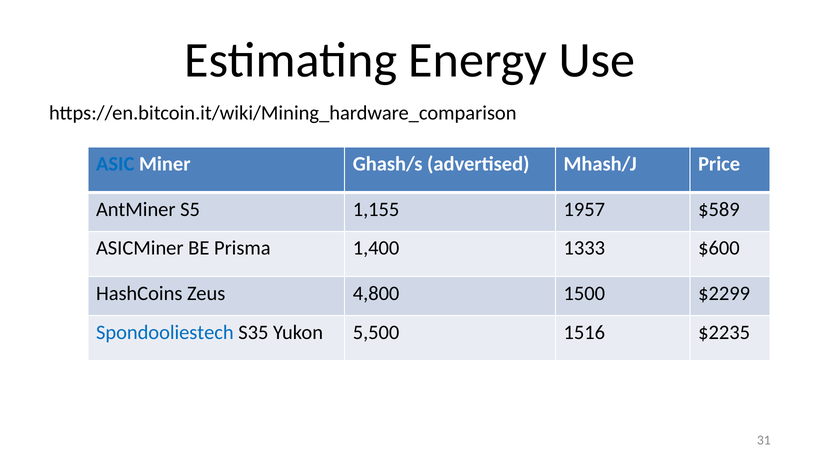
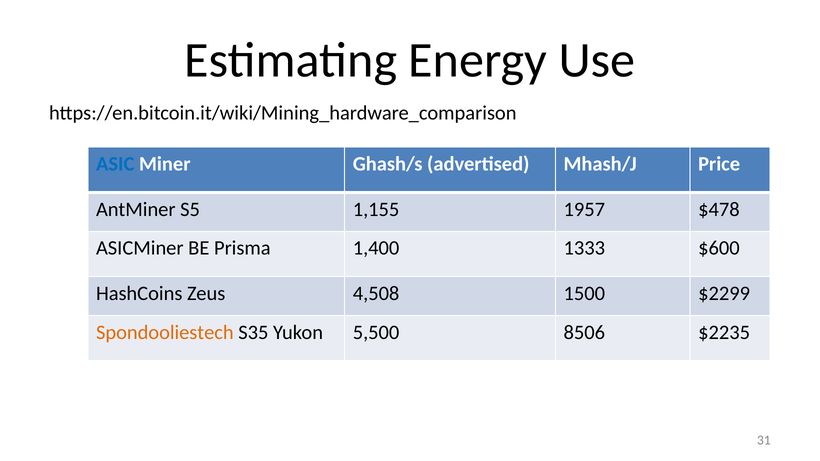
$589: $589 -> $478
4,800: 4,800 -> 4,508
Spondooliestech colour: blue -> orange
1516: 1516 -> 8506
